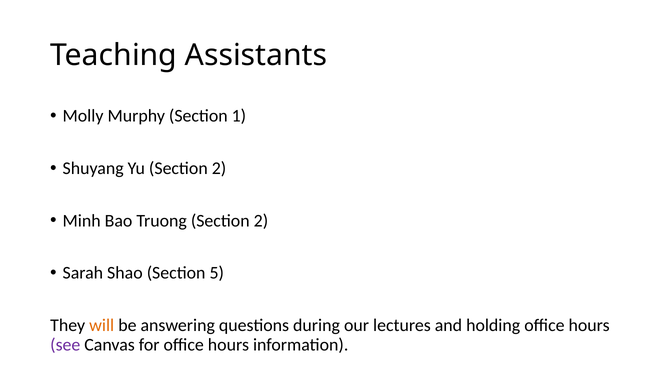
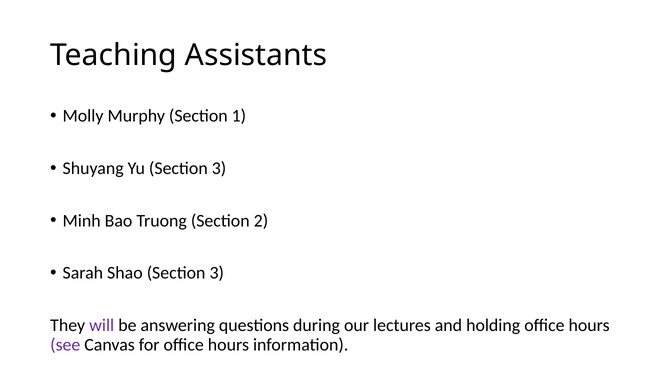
Yu Section 2: 2 -> 3
Shao Section 5: 5 -> 3
will colour: orange -> purple
